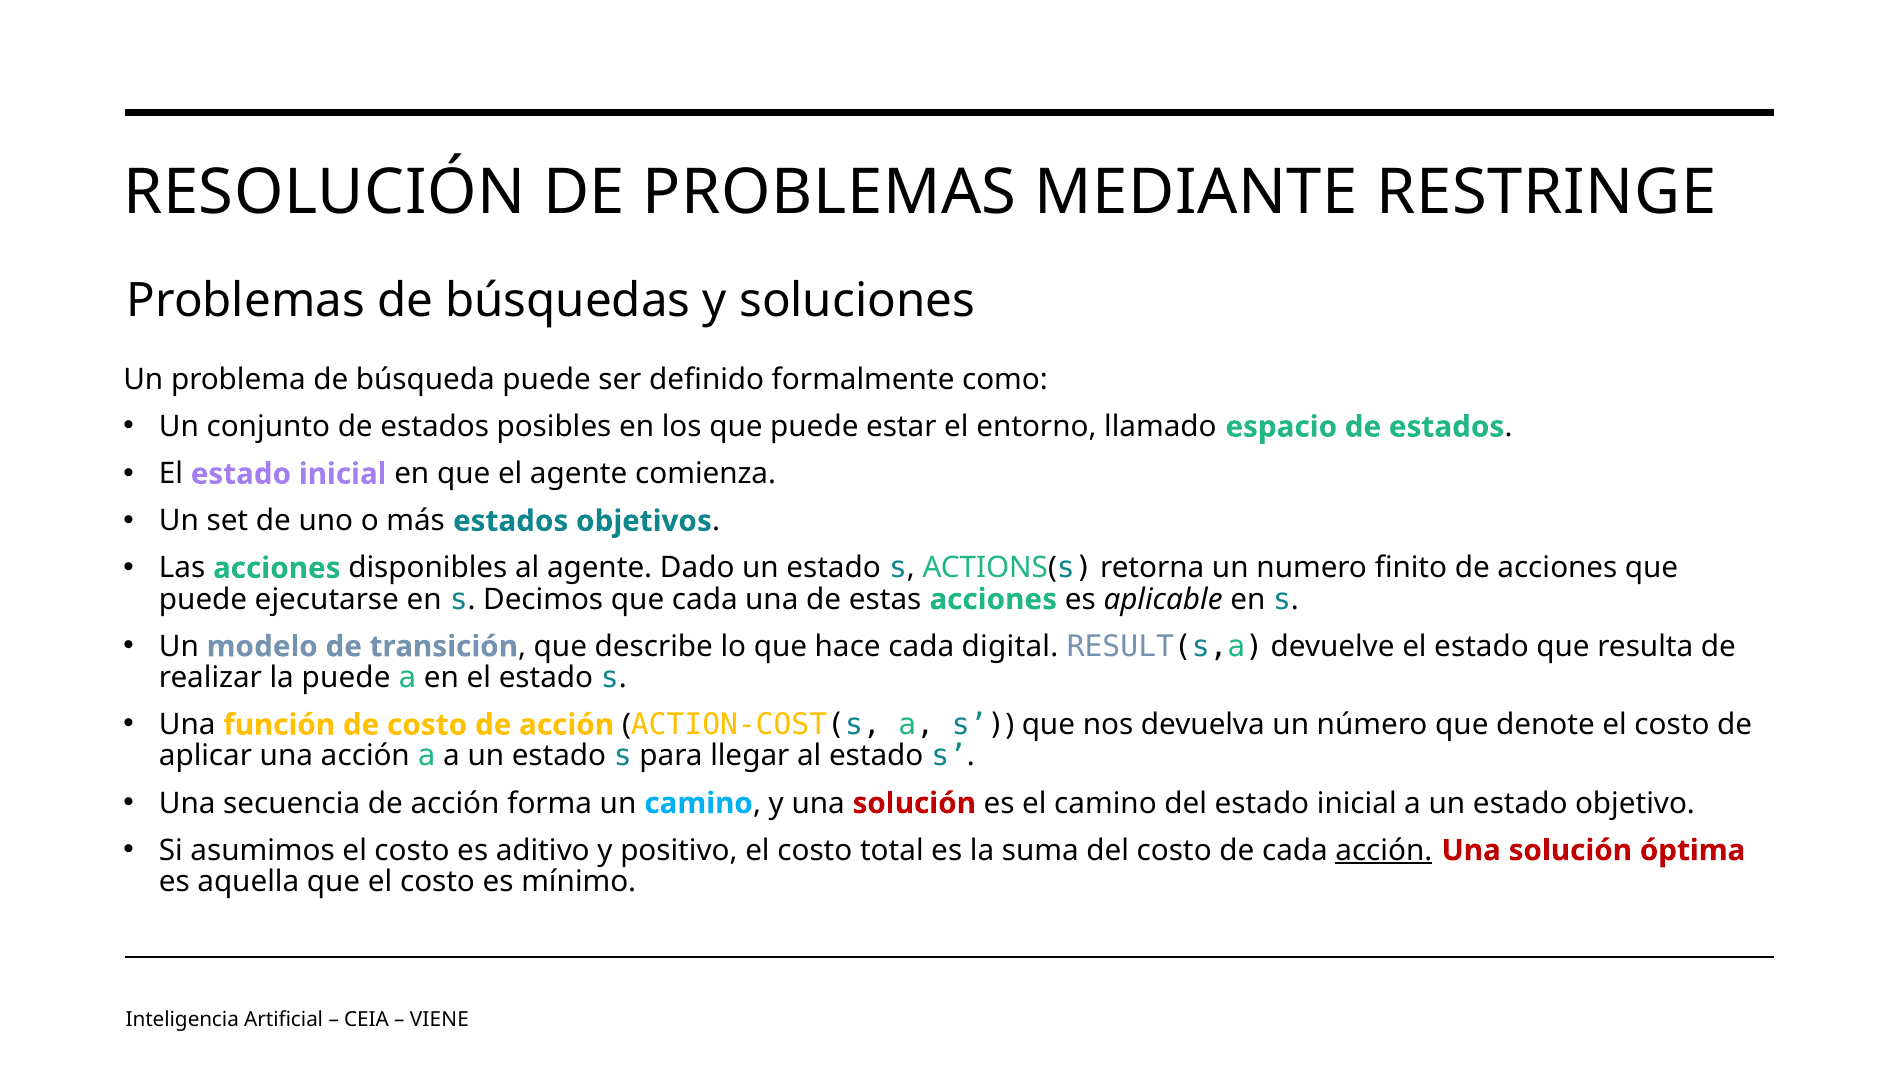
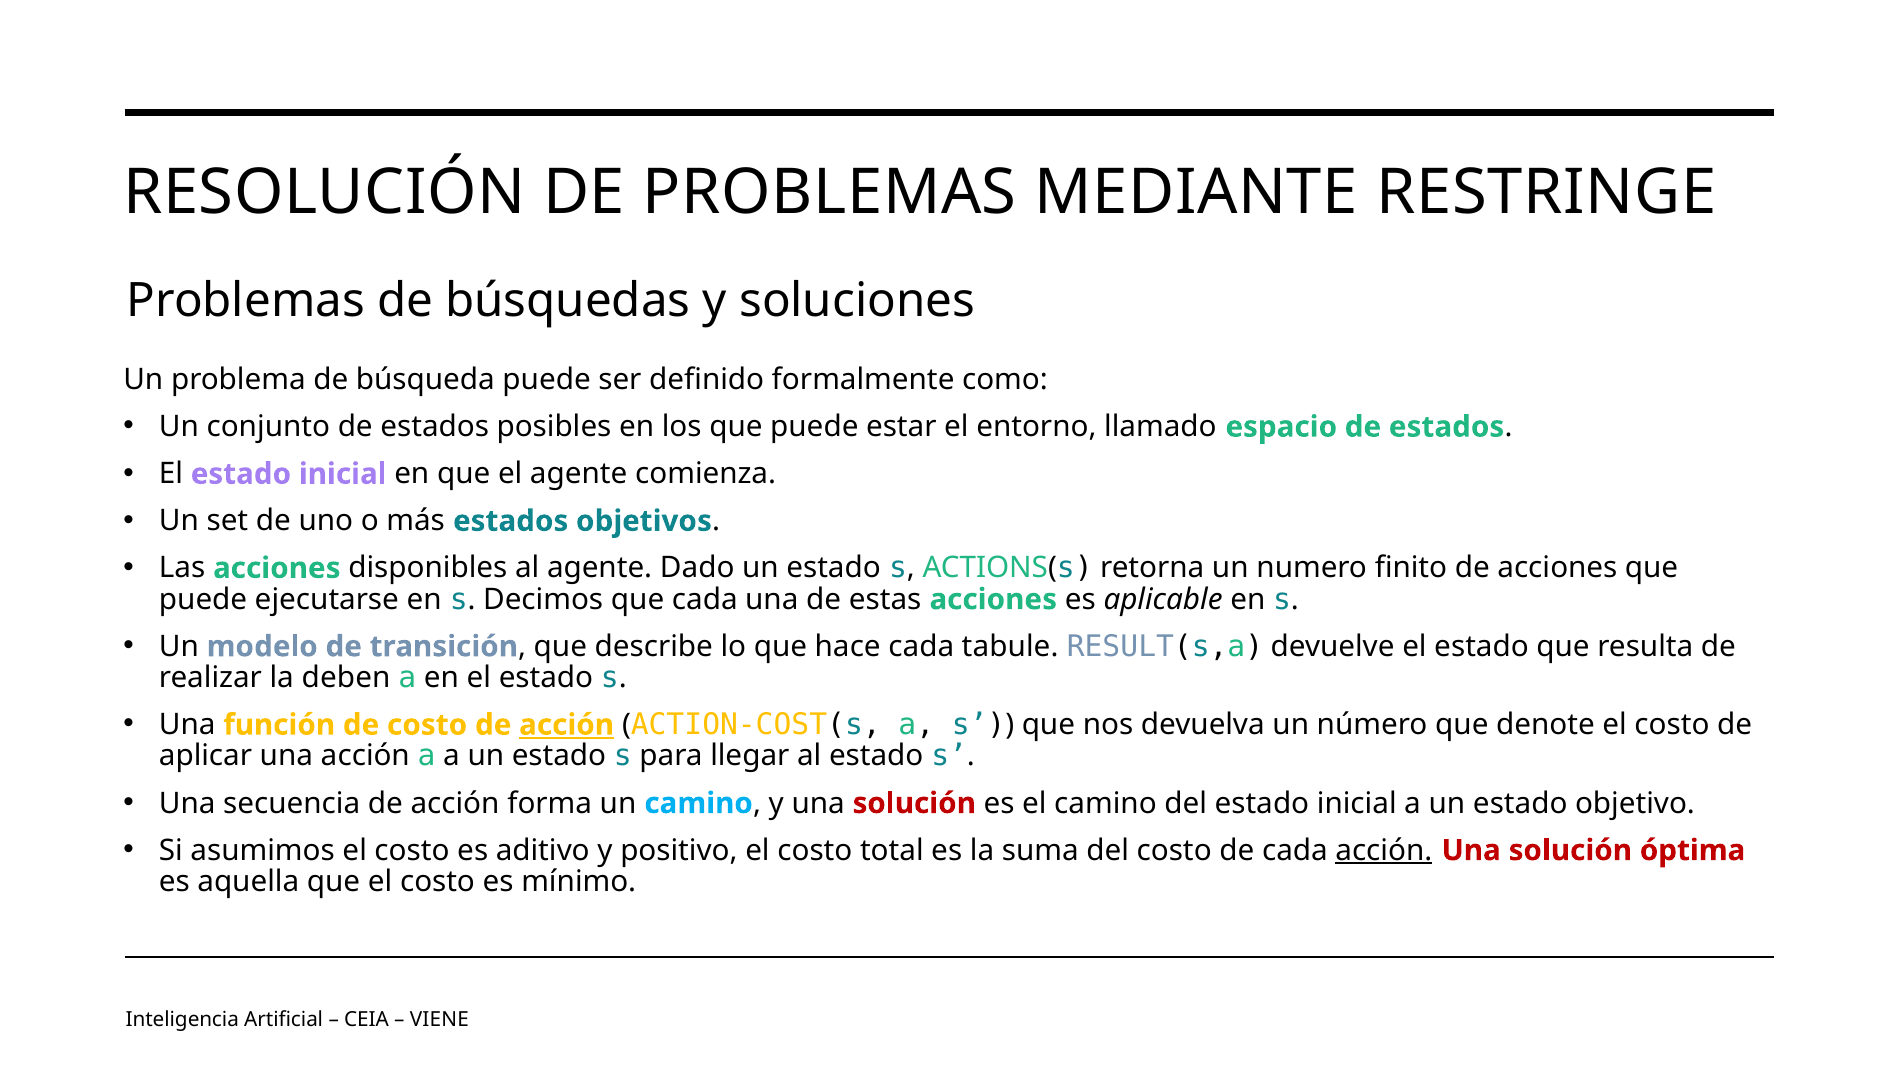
digital: digital -> tabule
la puede: puede -> deben
acción at (567, 725) underline: none -> present
